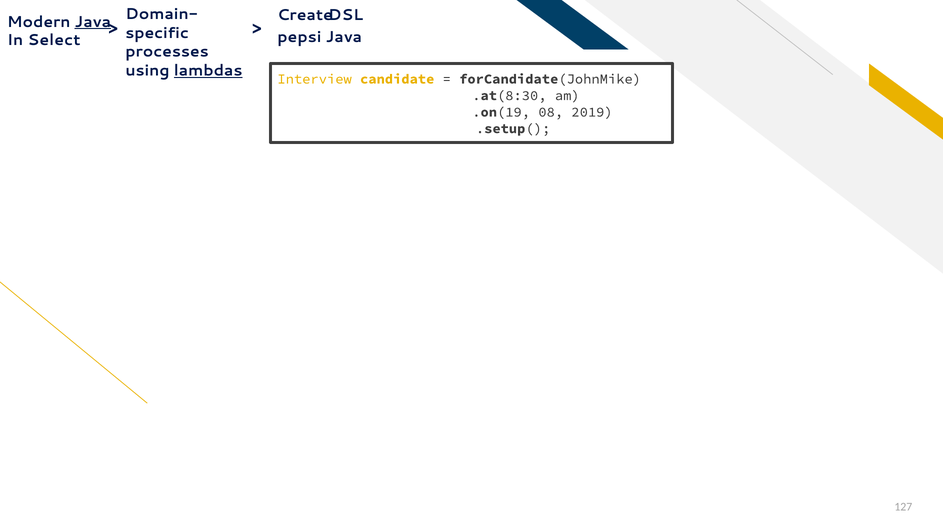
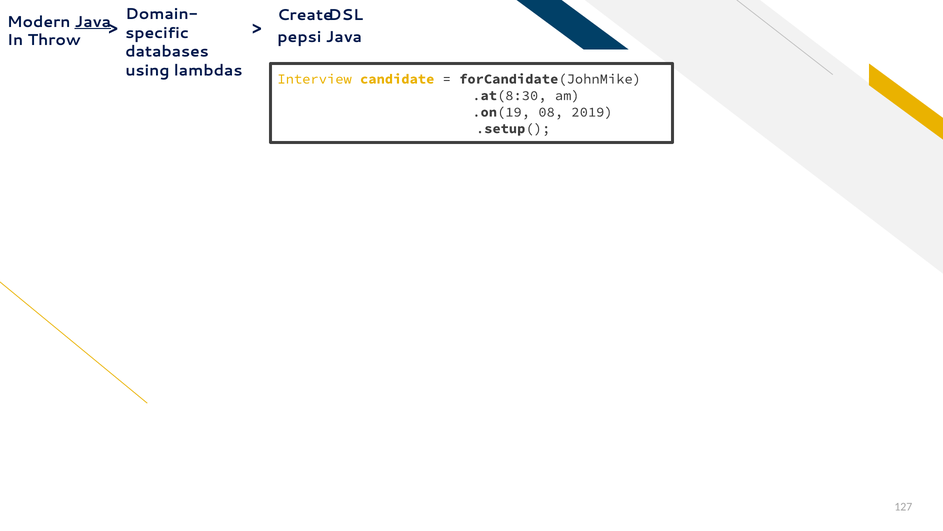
Select: Select -> Throw
processes: processes -> databases
lambdas underline: present -> none
